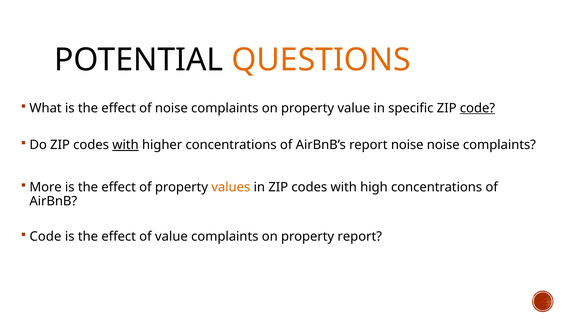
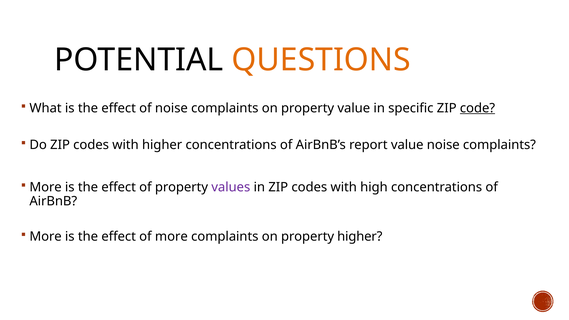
with at (125, 145) underline: present -> none
report noise: noise -> value
values colour: orange -> purple
Code at (45, 237): Code -> More
of value: value -> more
property report: report -> higher
